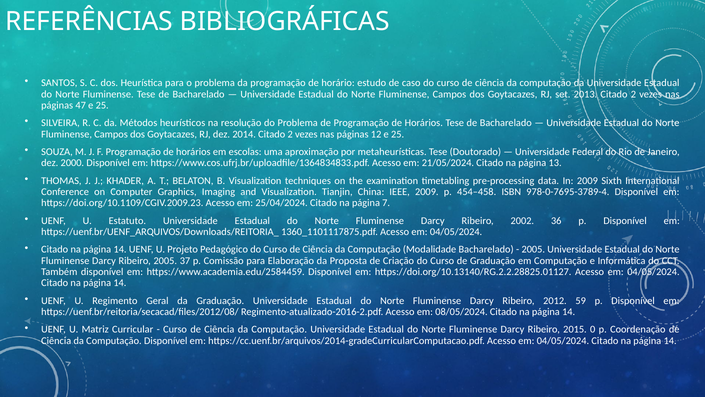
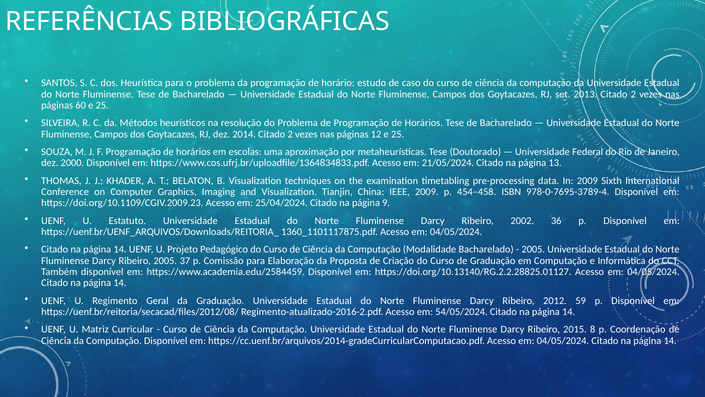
47: 47 -> 60
7: 7 -> 9
08/05/2024: 08/05/2024 -> 54/05/2024
0: 0 -> 8
